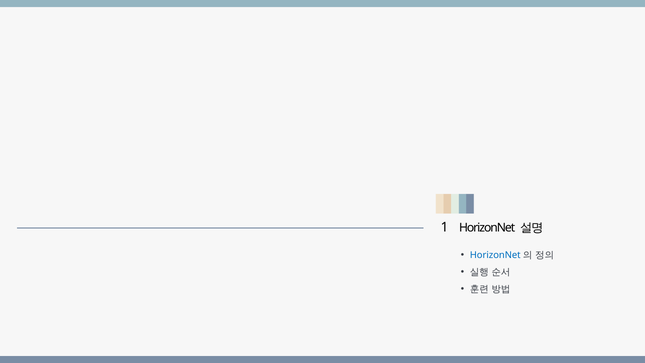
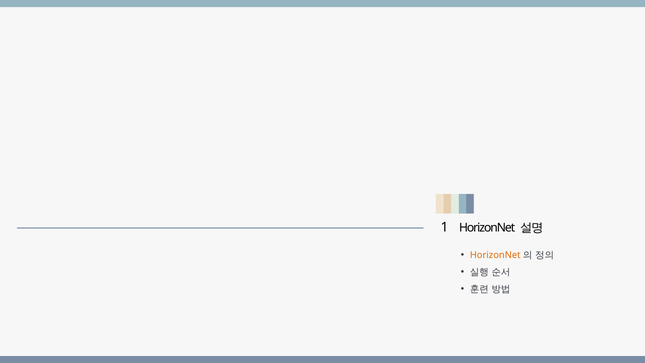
HorizonNet at (495, 255) colour: blue -> orange
